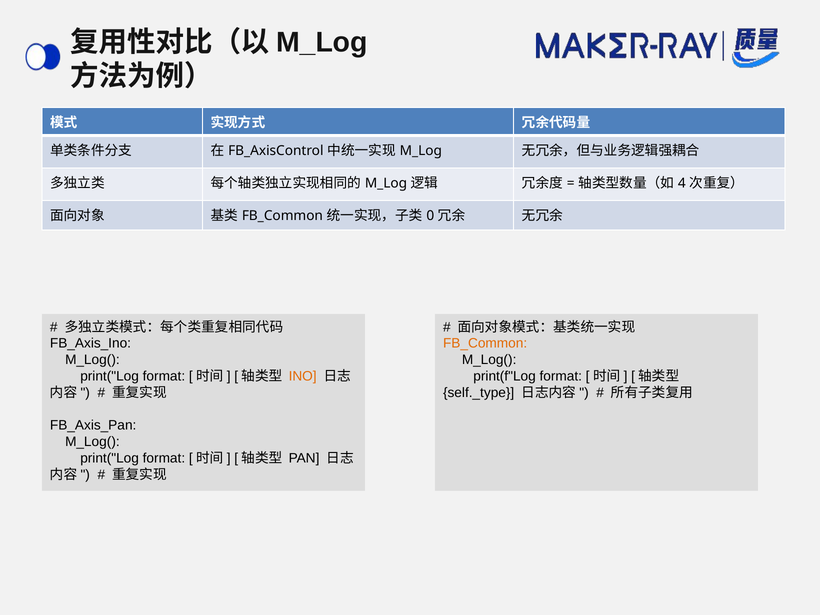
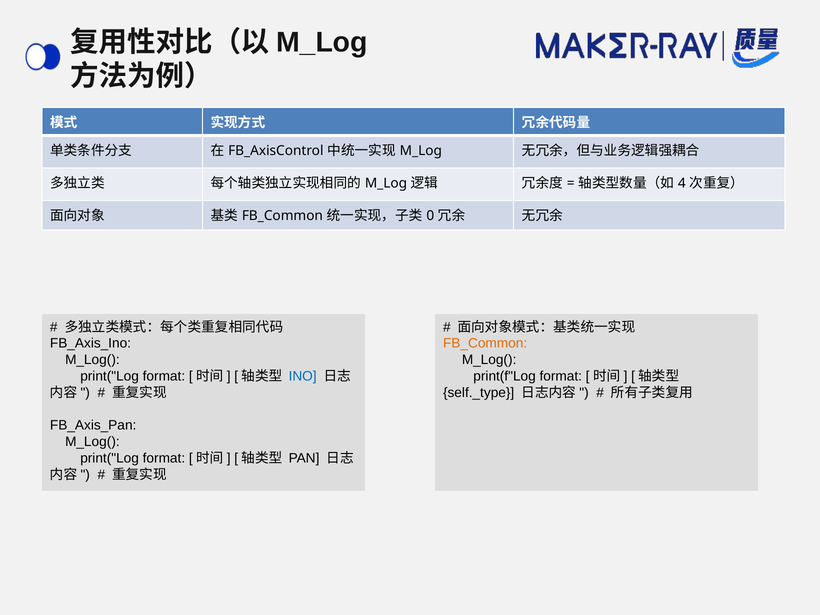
INO colour: orange -> blue
